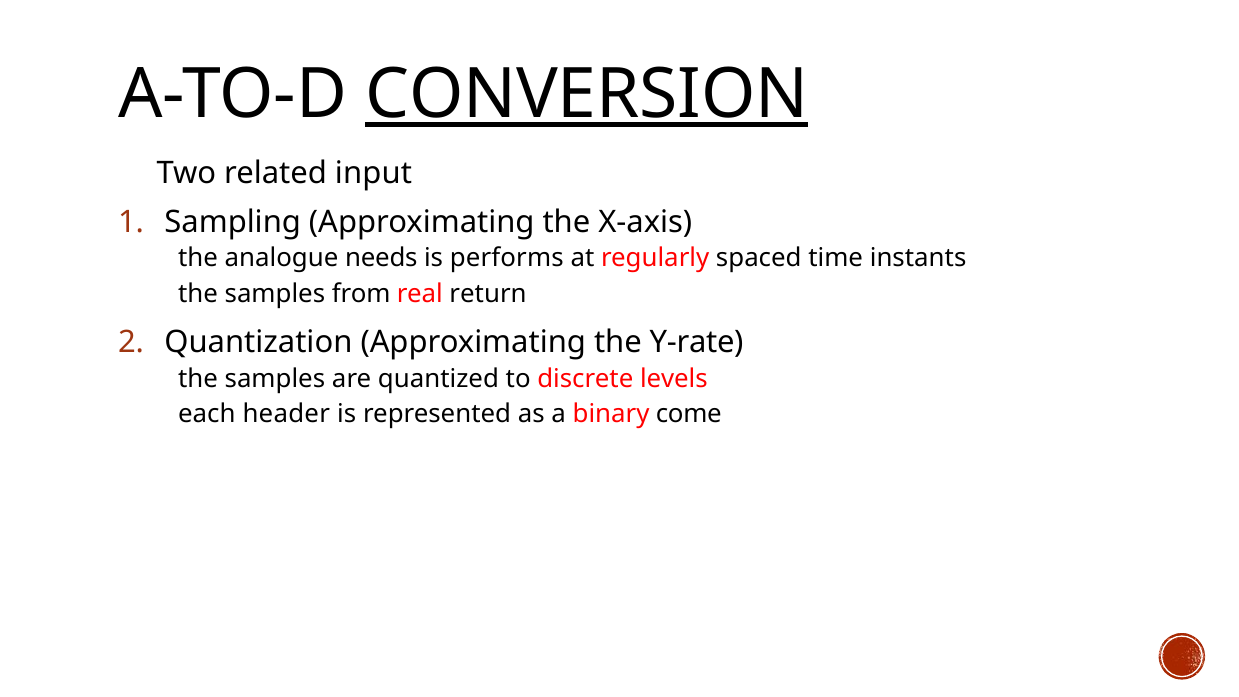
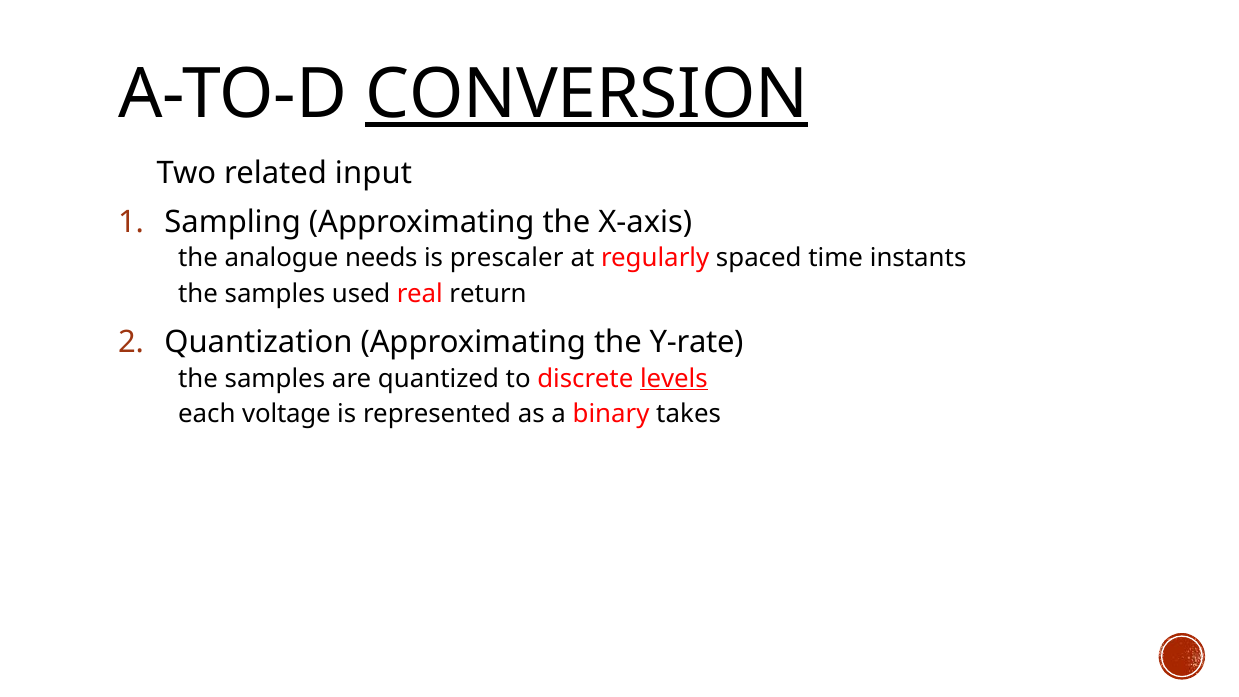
performs: performs -> prescaler
from: from -> used
levels underline: none -> present
header: header -> voltage
come: come -> takes
